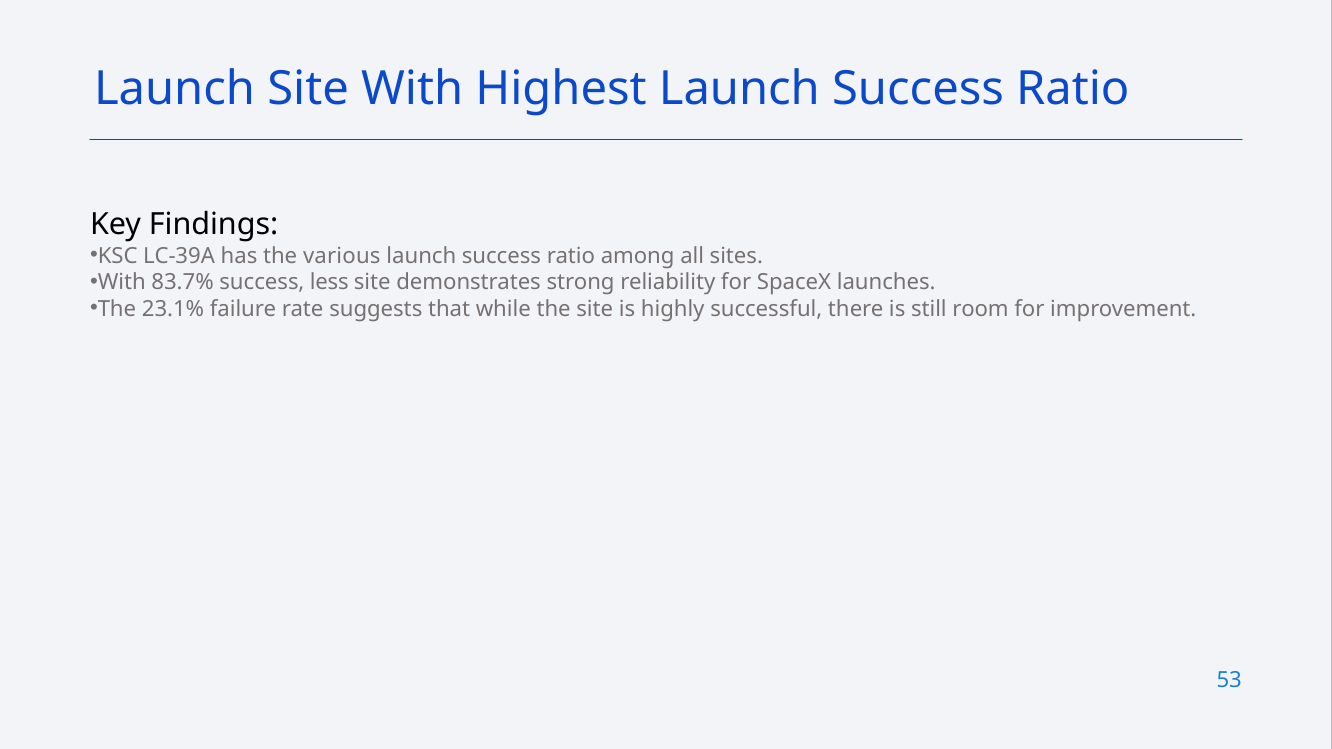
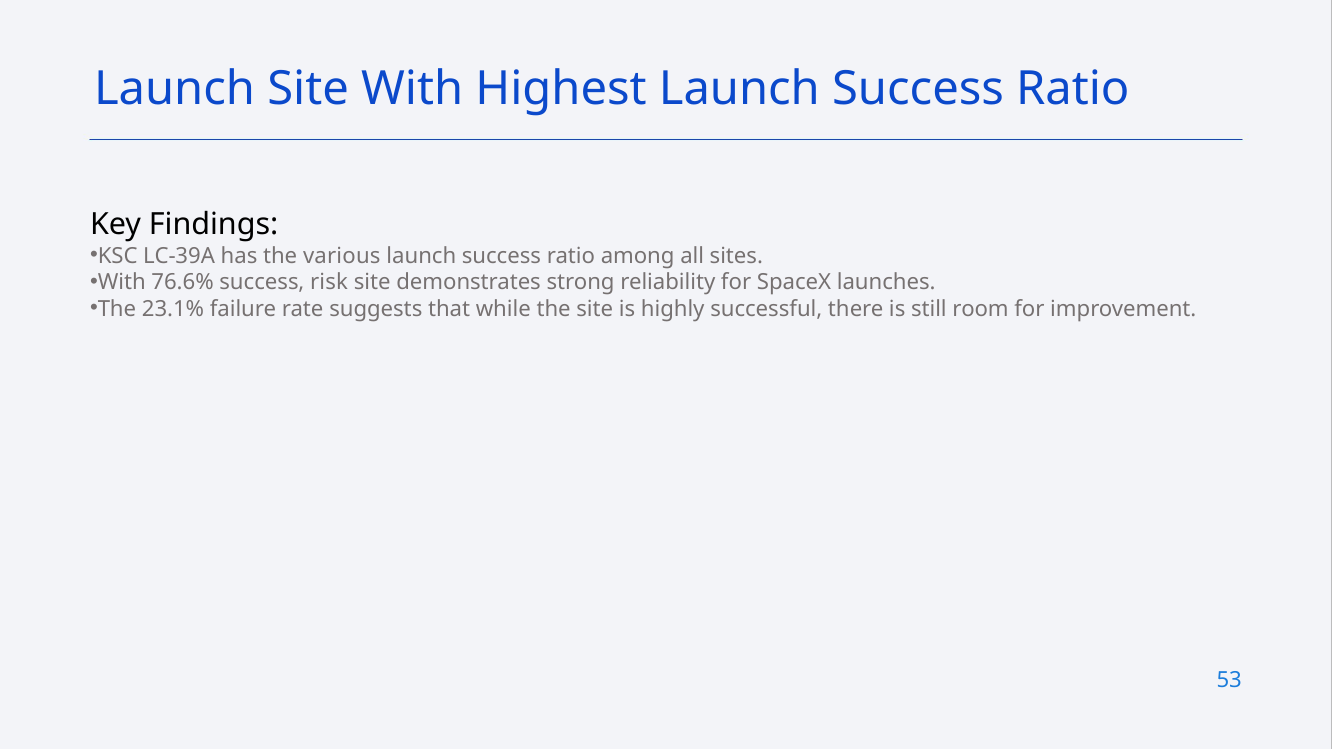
83.7%: 83.7% -> 76.6%
less: less -> risk
